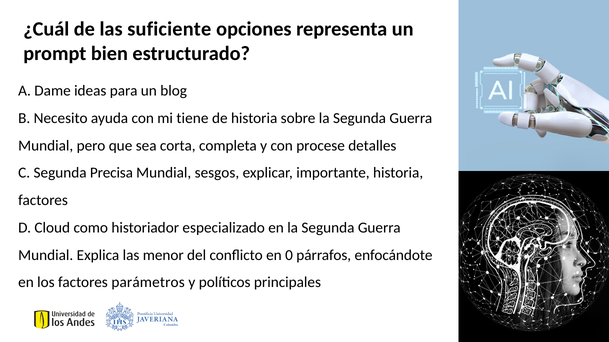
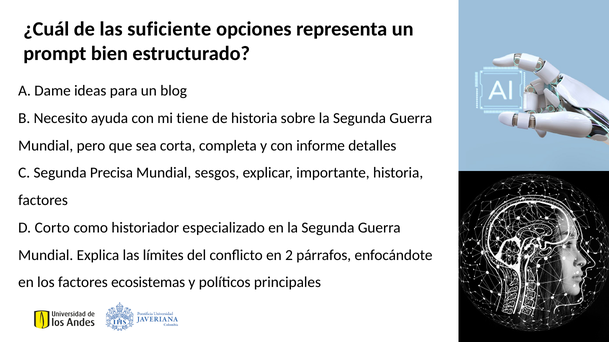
procese: procese -> informe
Cloud: Cloud -> Corto
menor: menor -> límites
0: 0 -> 2
parámetros: parámetros -> ecosistemas
